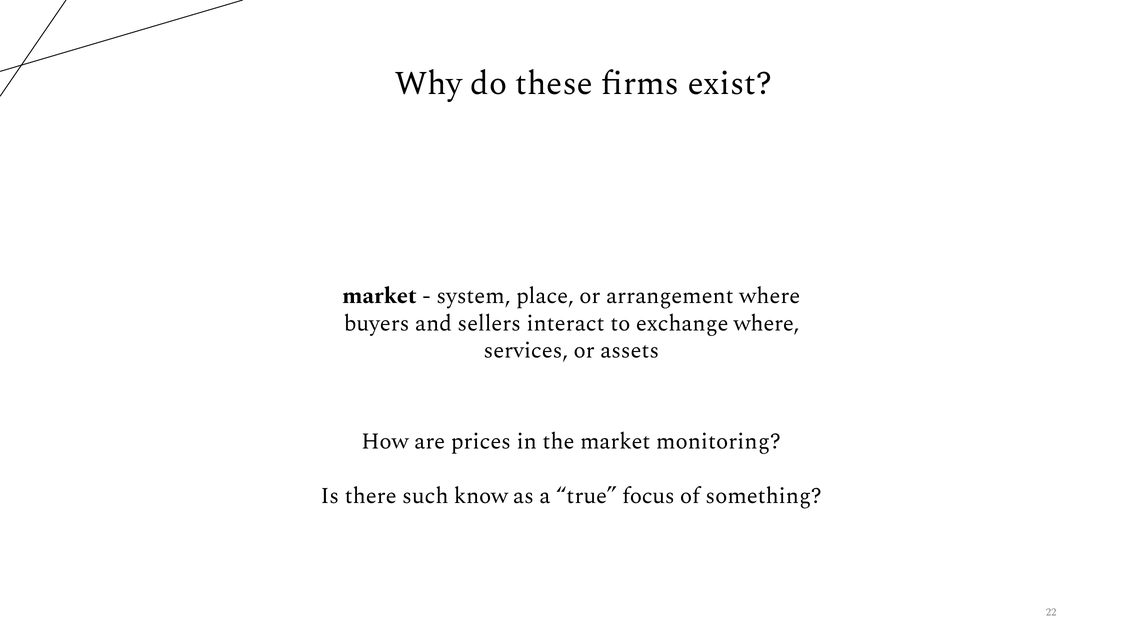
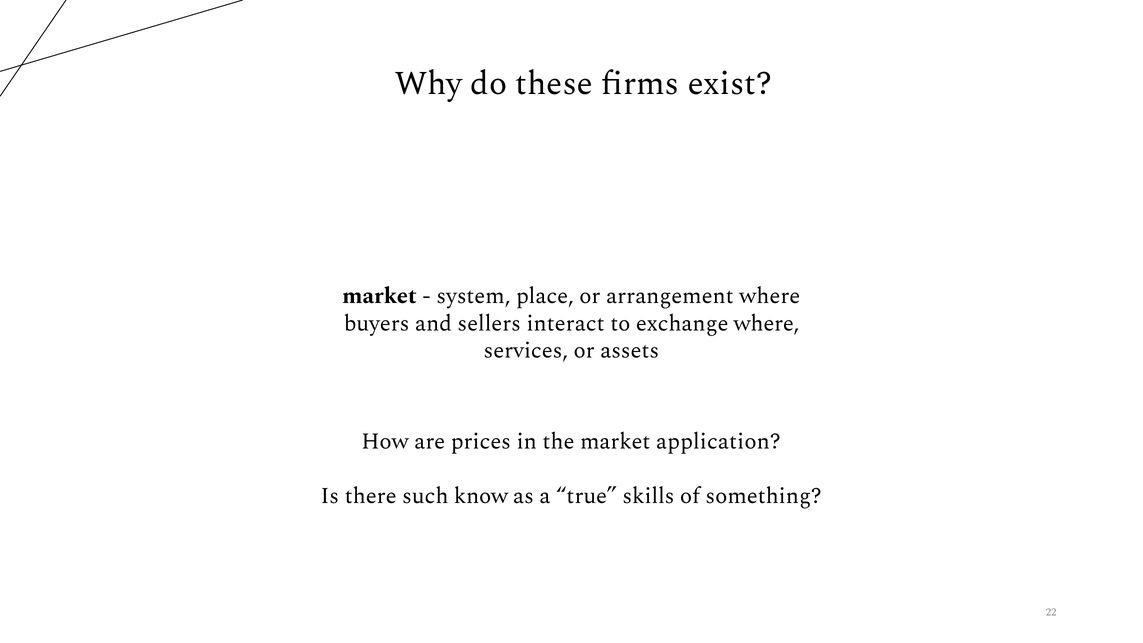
monitoring: monitoring -> application
focus: focus -> skills
